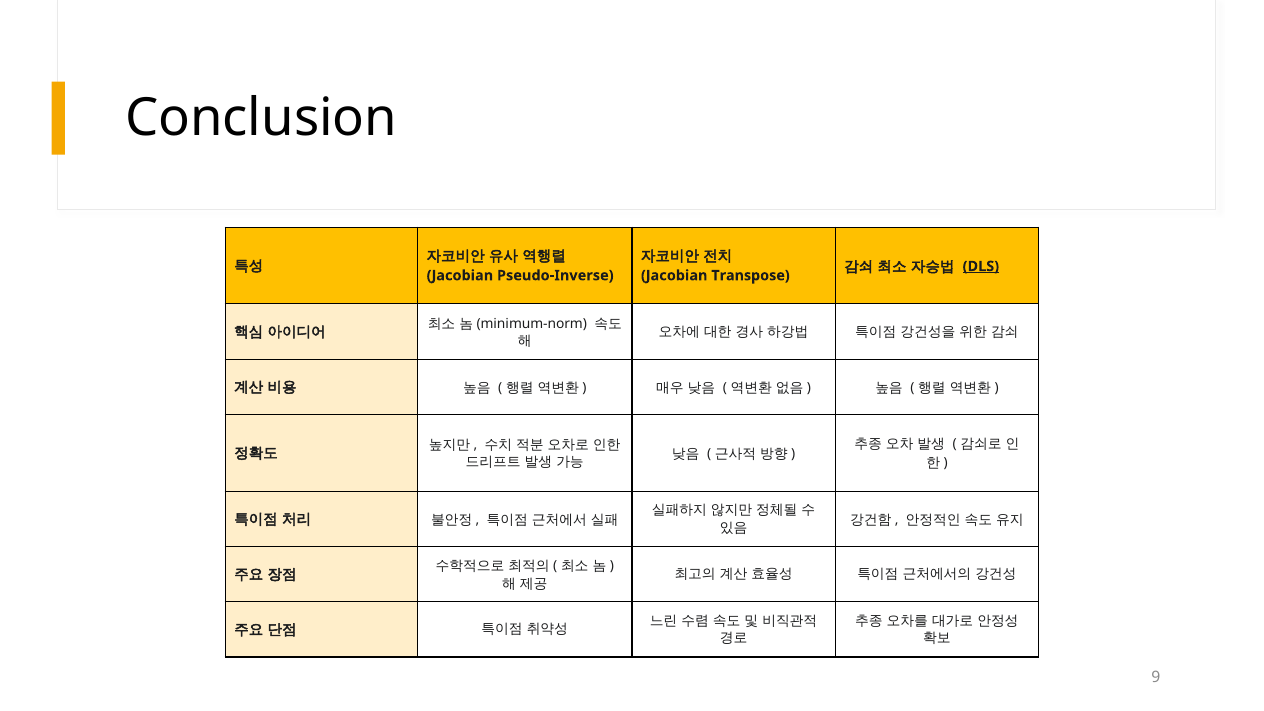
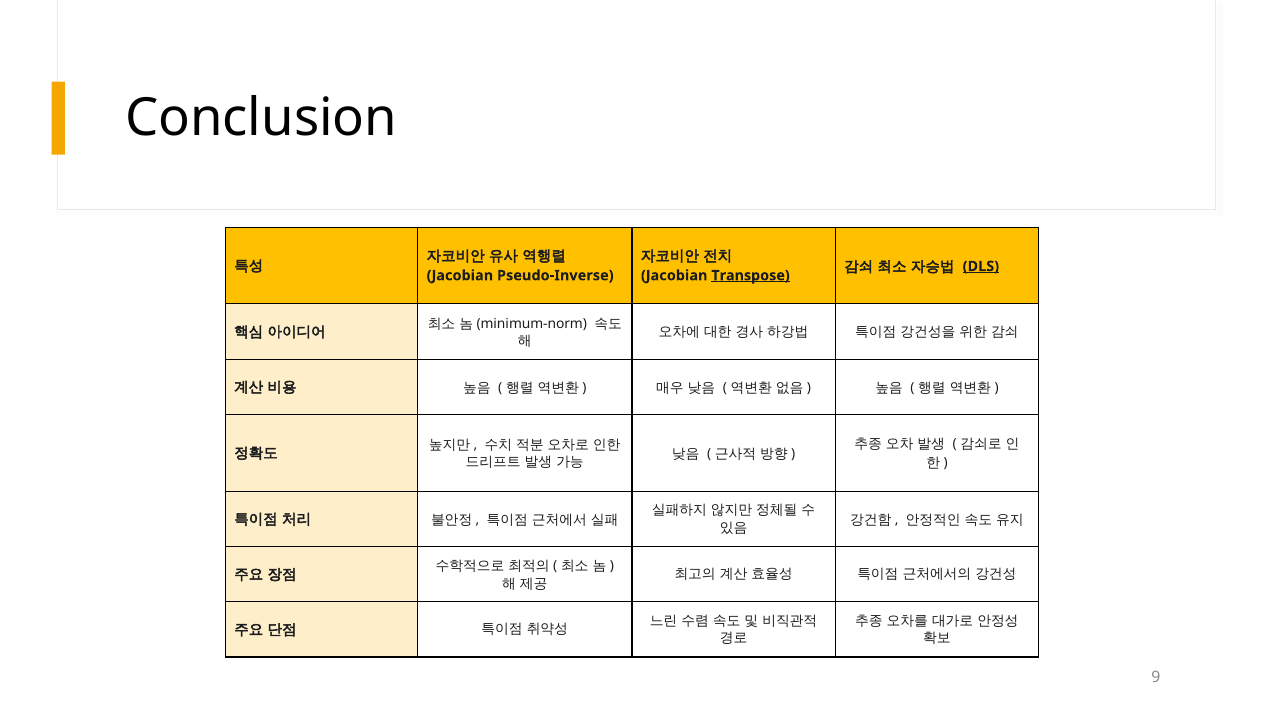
Transpose underline: none -> present
